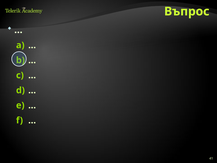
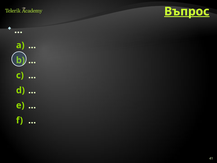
Въпрос underline: none -> present
